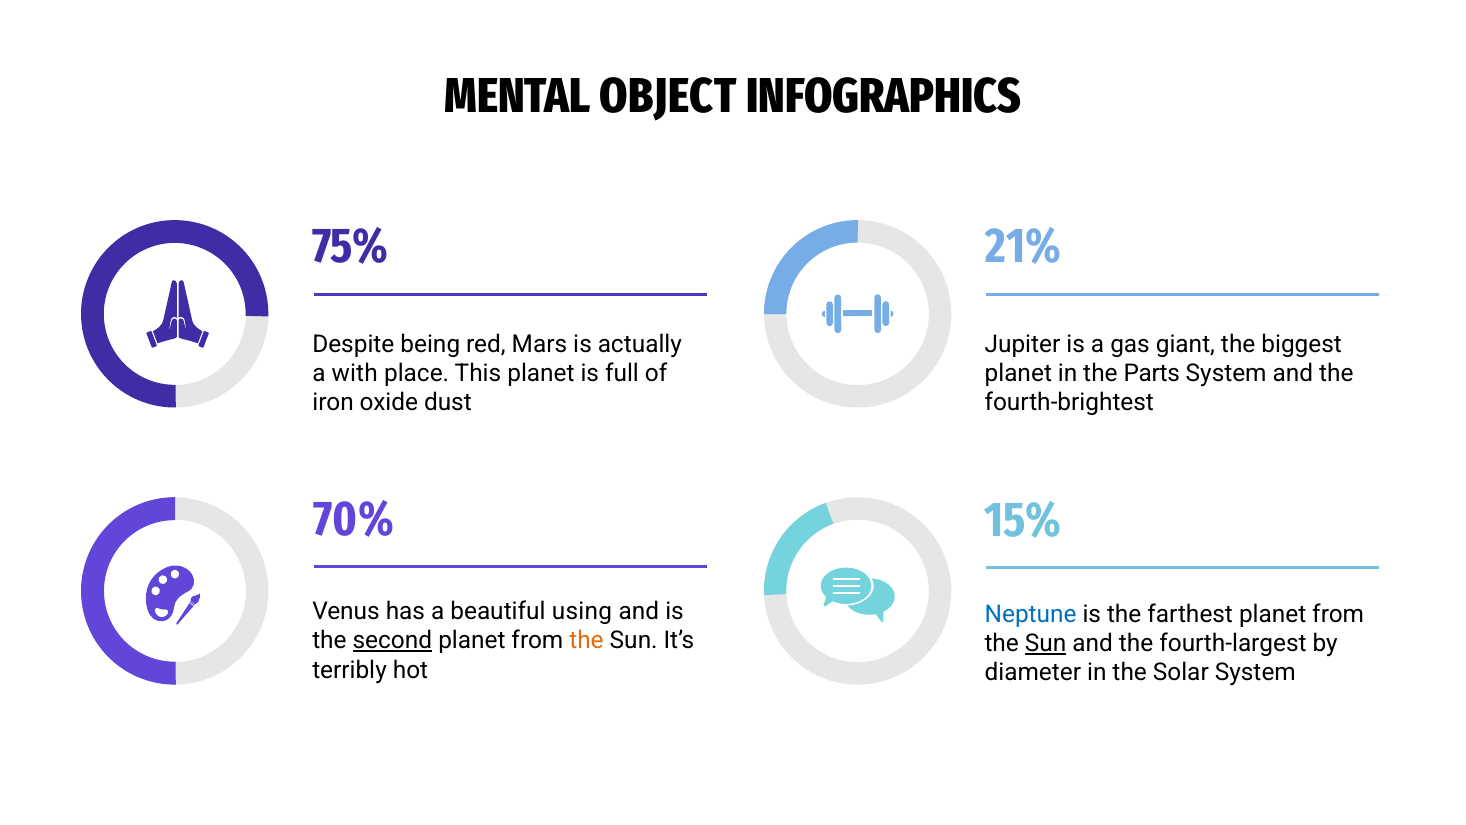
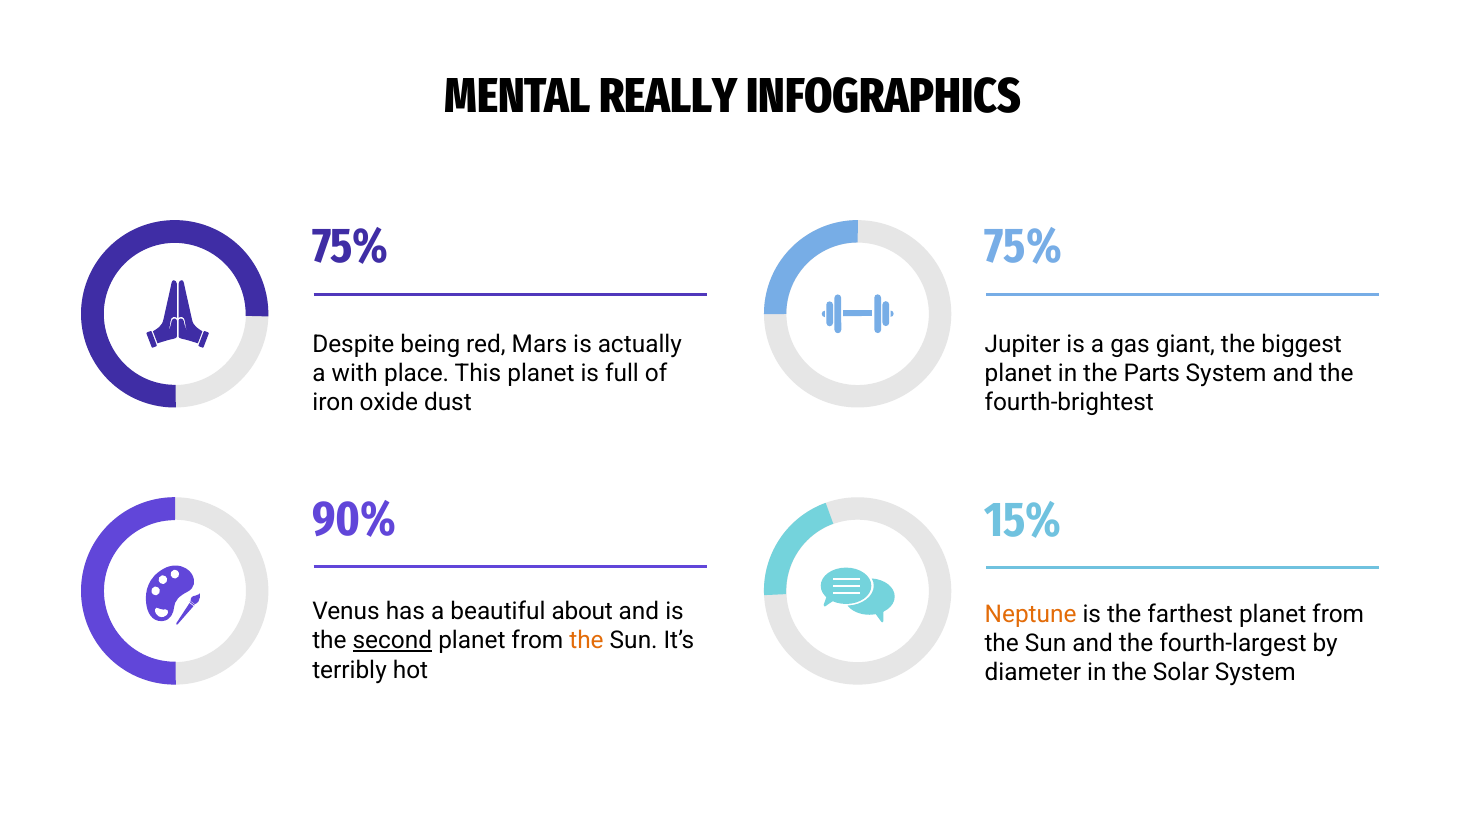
OBJECT: OBJECT -> REALLY
21% at (1023, 247): 21% -> 75%
70%: 70% -> 90%
using: using -> about
Neptune colour: blue -> orange
Sun at (1046, 643) underline: present -> none
